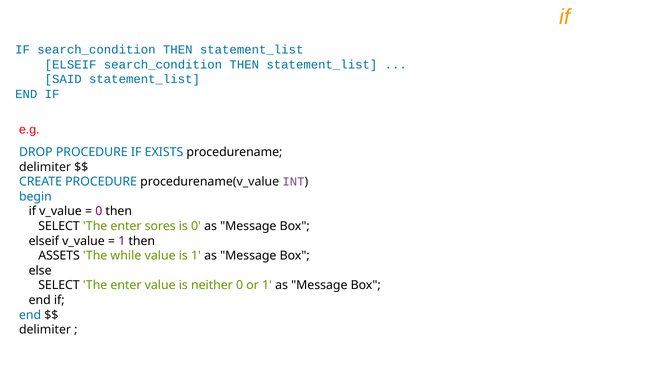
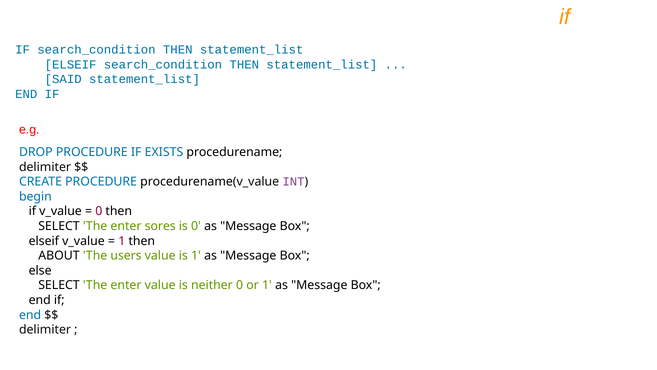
ASSETS: ASSETS -> ABOUT
while: while -> users
